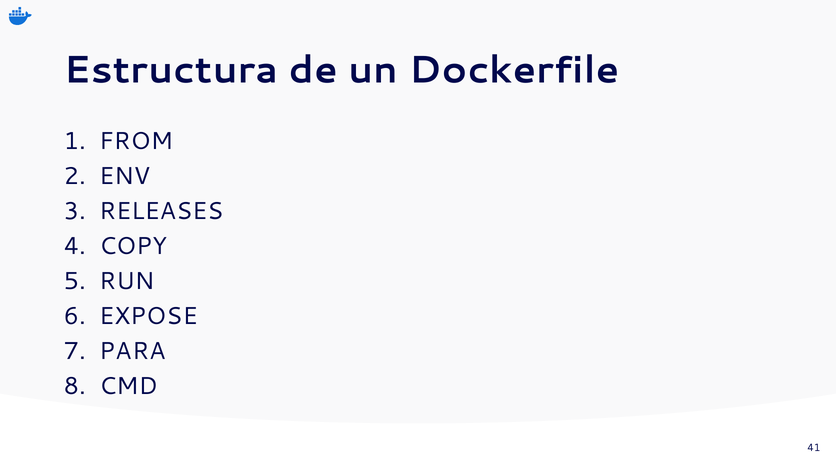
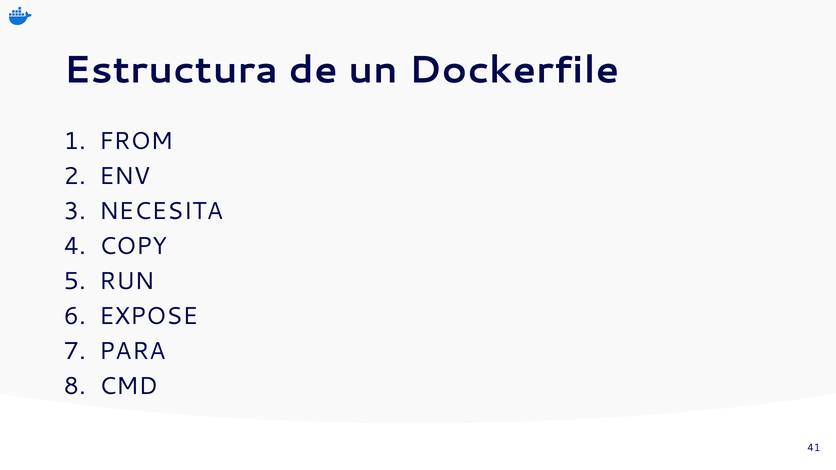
RELEASES: RELEASES -> NECESITA
